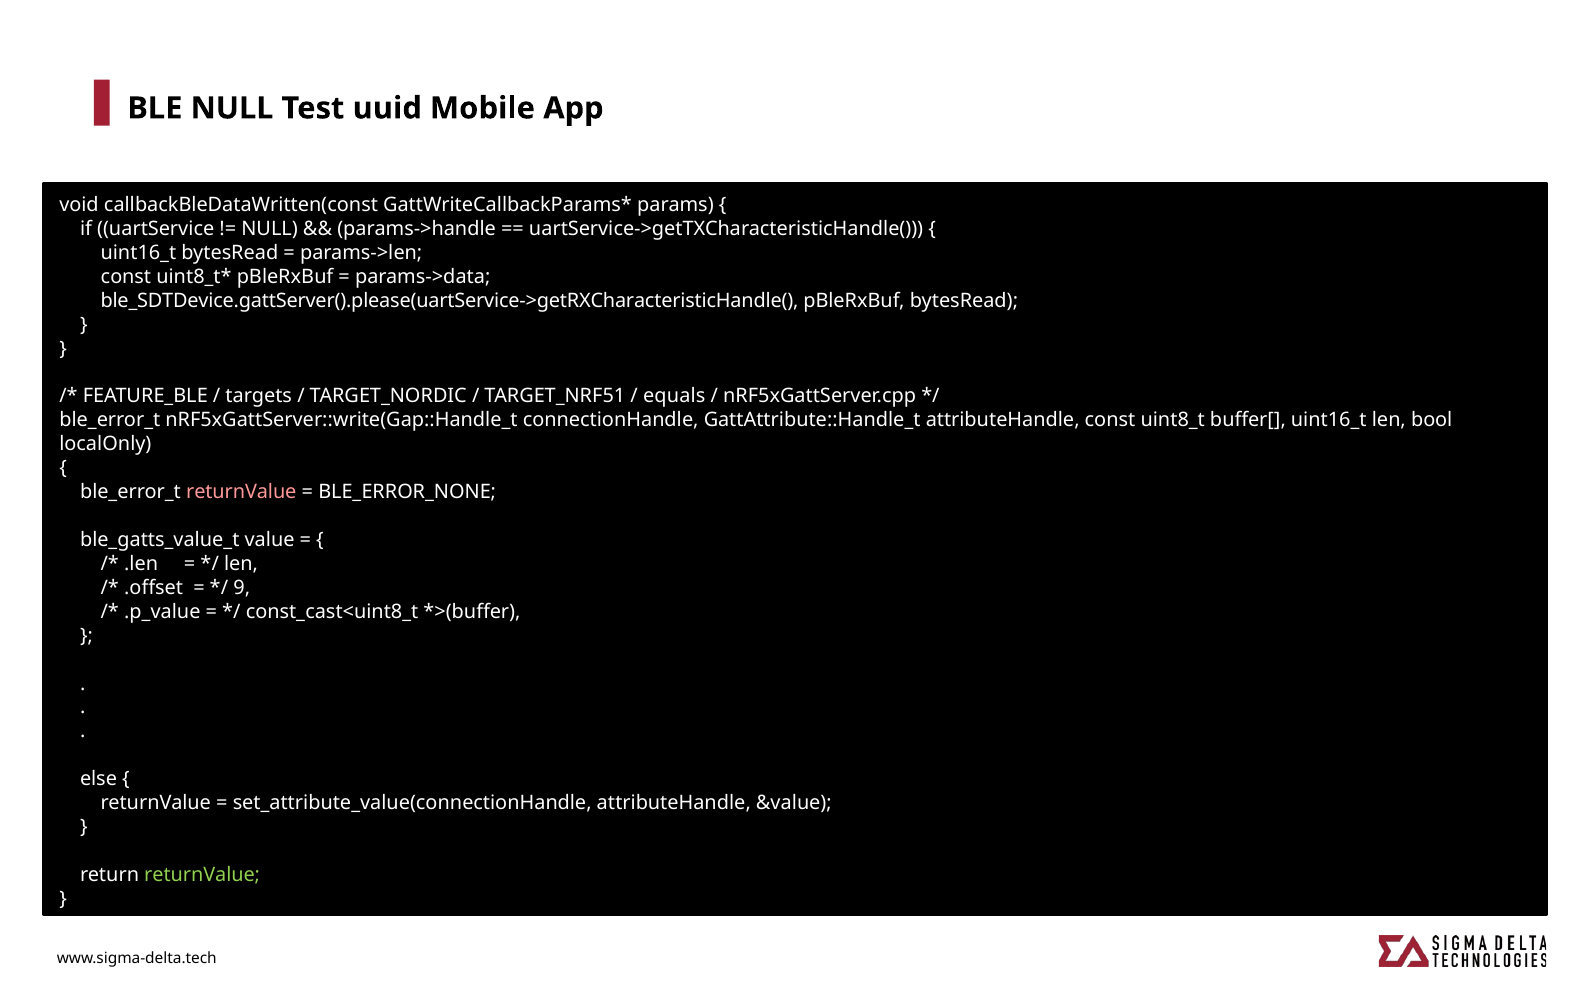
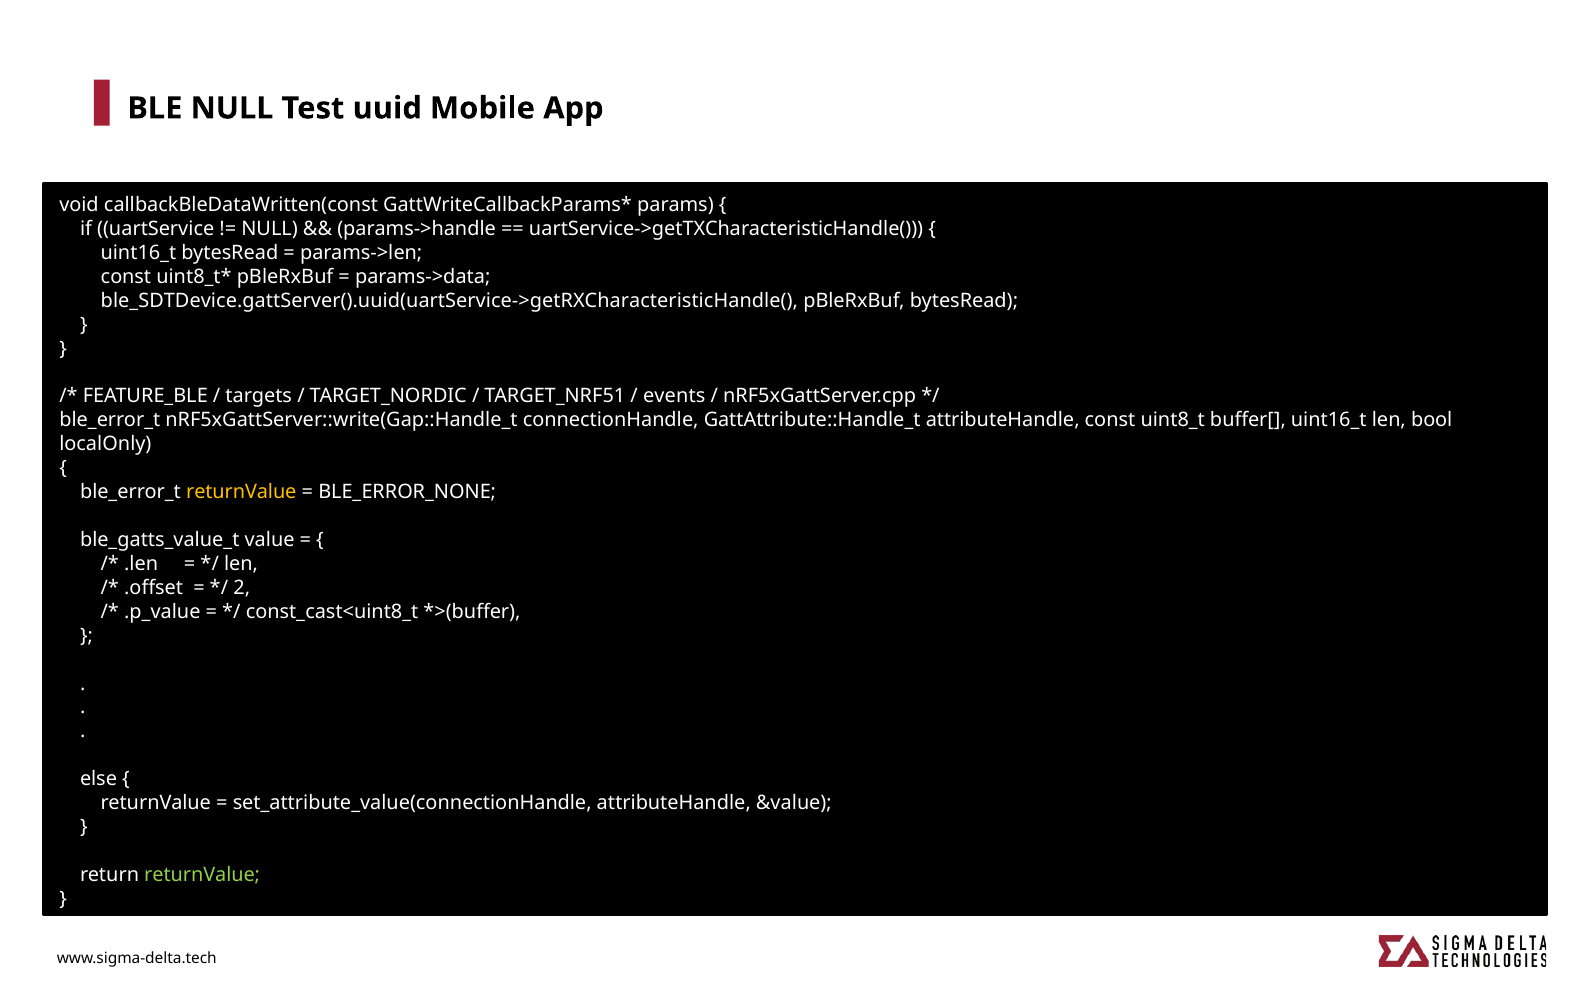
ble_SDTDevice.gattServer().please(uartService->getRXCharacteristicHandle(: ble_SDTDevice.gattServer().please(uartService->getRXCharacteristicHandle( -> ble_SDTDevice.gattServer().uuid(uartService->getRXCharacteristicHandle(
equals: equals -> events
returnValue at (241, 492) colour: pink -> yellow
9: 9 -> 2
